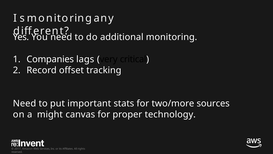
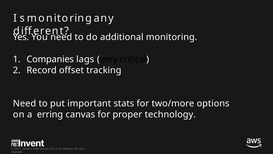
sources: sources -> options
might: might -> erring
